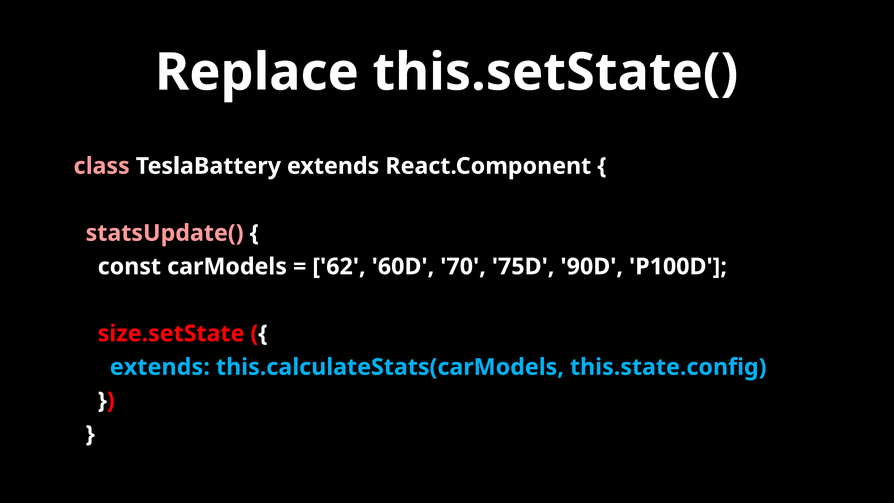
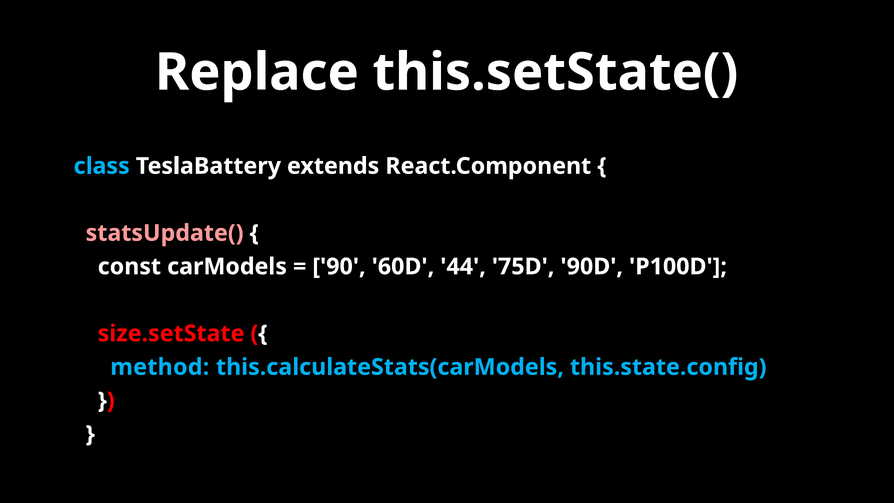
class colour: pink -> light blue
62: 62 -> 90
70: 70 -> 44
extends at (160, 367): extends -> method
